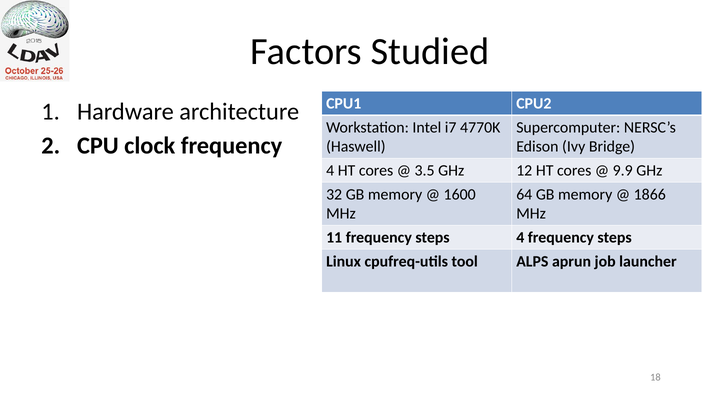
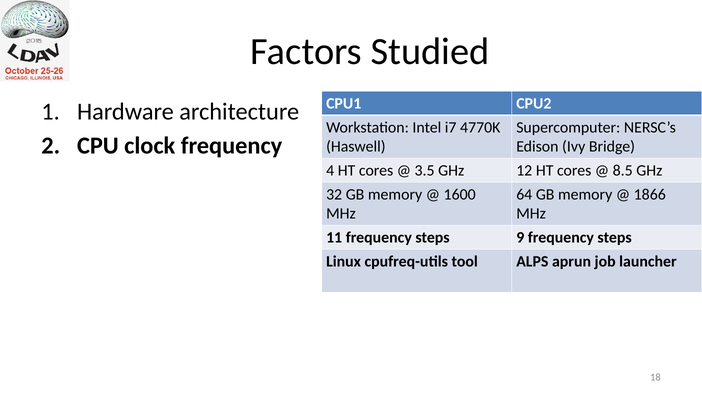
9.9: 9.9 -> 8.5
steps 4: 4 -> 9
